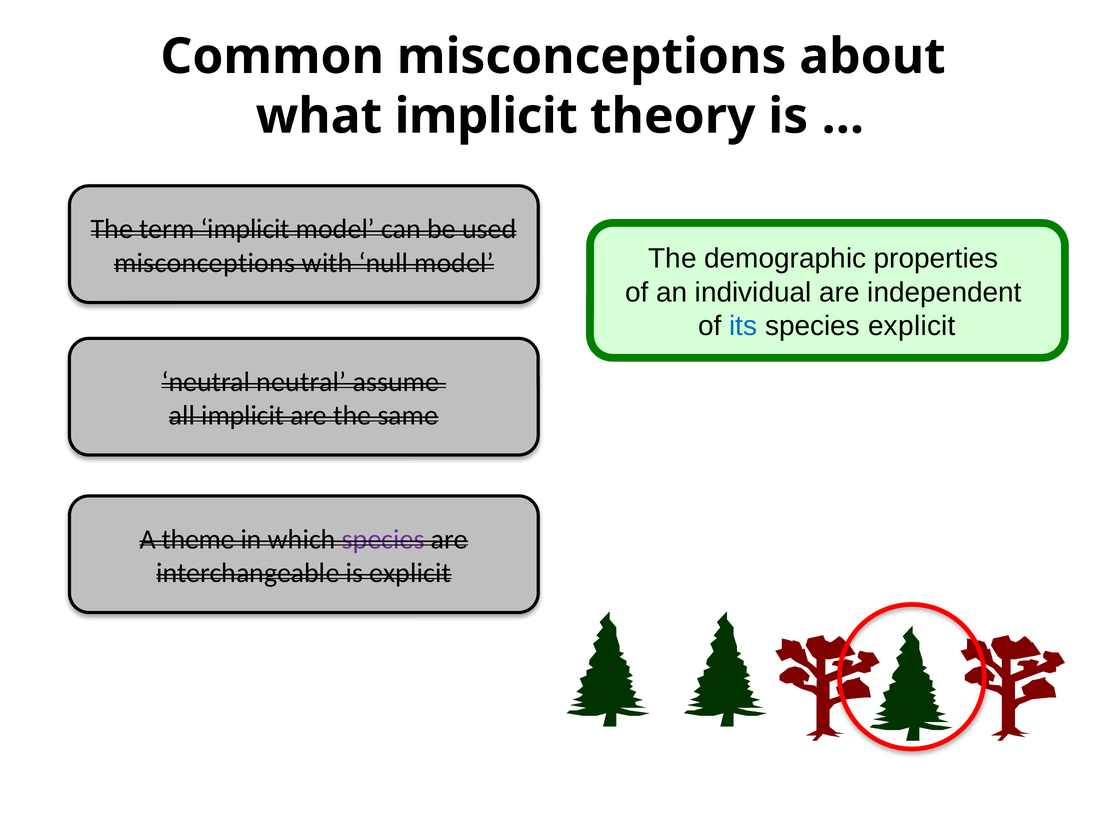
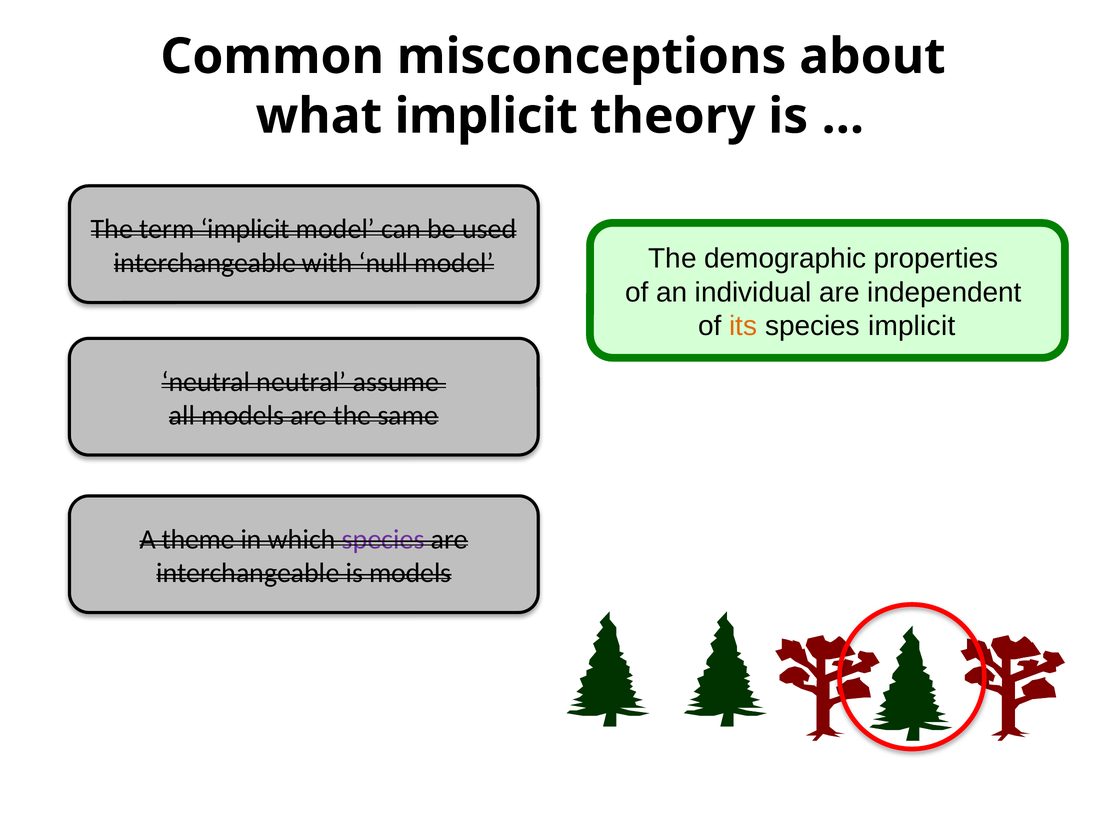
misconceptions at (205, 263): misconceptions -> interchangeable
its colour: blue -> orange
species explicit: explicit -> implicit
all implicit: implicit -> models
is explicit: explicit -> models
